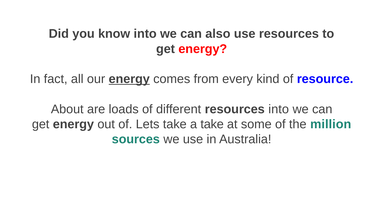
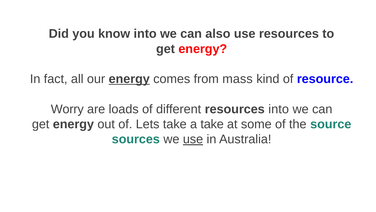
every: every -> mass
About: About -> Worry
million: million -> source
use at (193, 139) underline: none -> present
